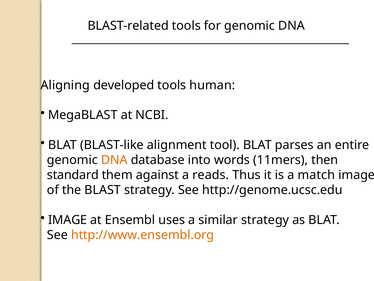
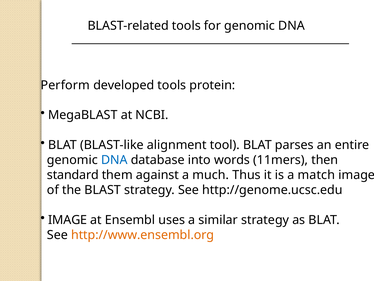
Aligning: Aligning -> Perform
human: human -> protein
DNA at (114, 160) colour: orange -> blue
reads: reads -> much
